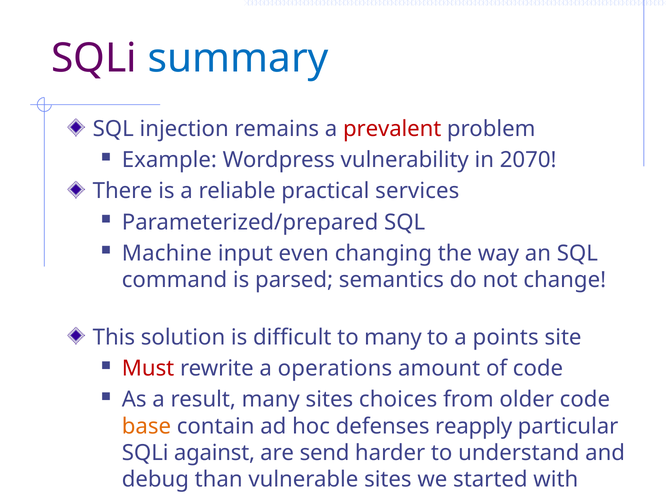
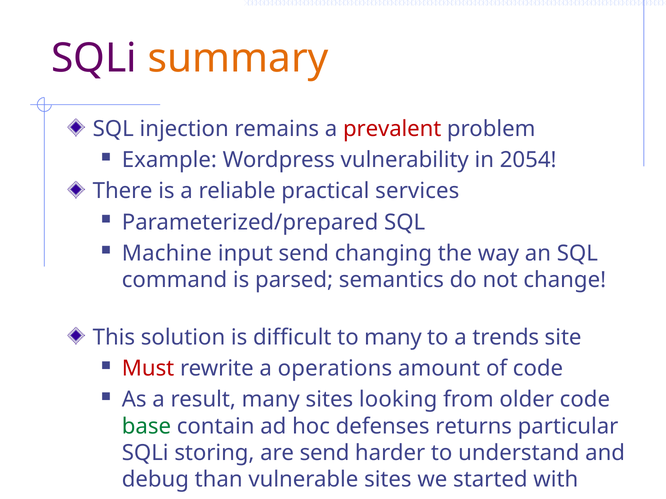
summary colour: blue -> orange
2070: 2070 -> 2054
input even: even -> send
points: points -> trends
choices: choices -> looking
base colour: orange -> green
reapply: reapply -> returns
against: against -> storing
